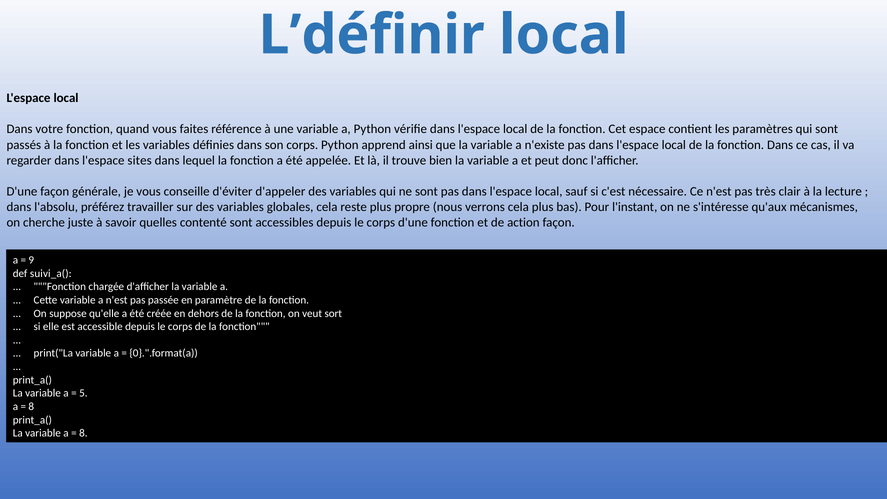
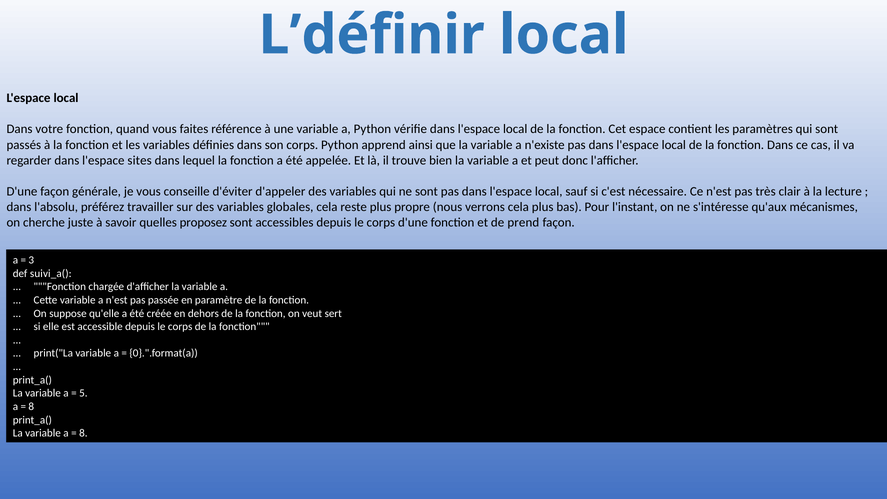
contenté: contenté -> proposez
action: action -> prend
9: 9 -> 3
sort: sort -> sert
